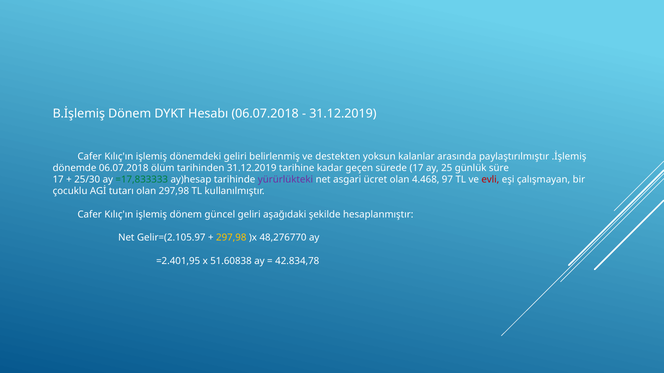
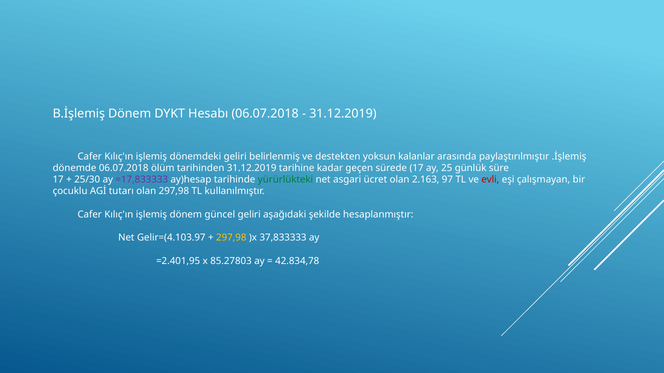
=17,833333 colour: green -> purple
yürürlükteki colour: purple -> green
4.468: 4.468 -> 2.163
Gelir=(2.105.97: Gelir=(2.105.97 -> Gelir=(4.103.97
48,276770: 48,276770 -> 37,833333
51.60838: 51.60838 -> 85.27803
